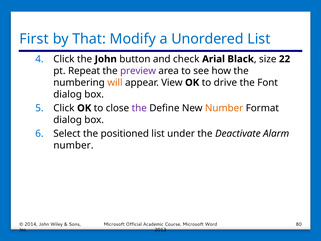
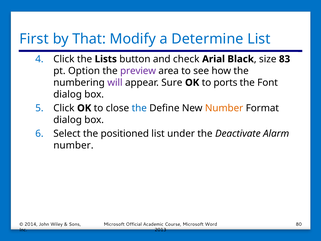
Unordered: Unordered -> Determine
the John: John -> Lists
22: 22 -> 83
Repeat: Repeat -> Option
will colour: orange -> purple
View: View -> Sure
drive: drive -> ports
the at (139, 108) colour: purple -> blue
